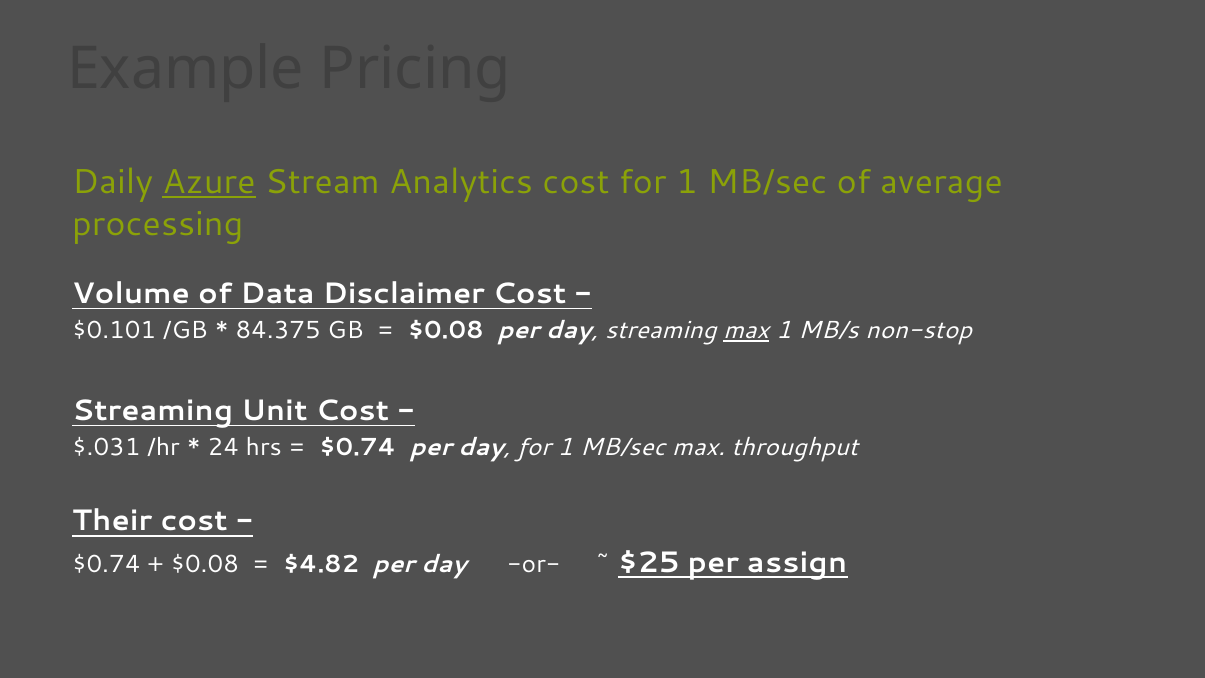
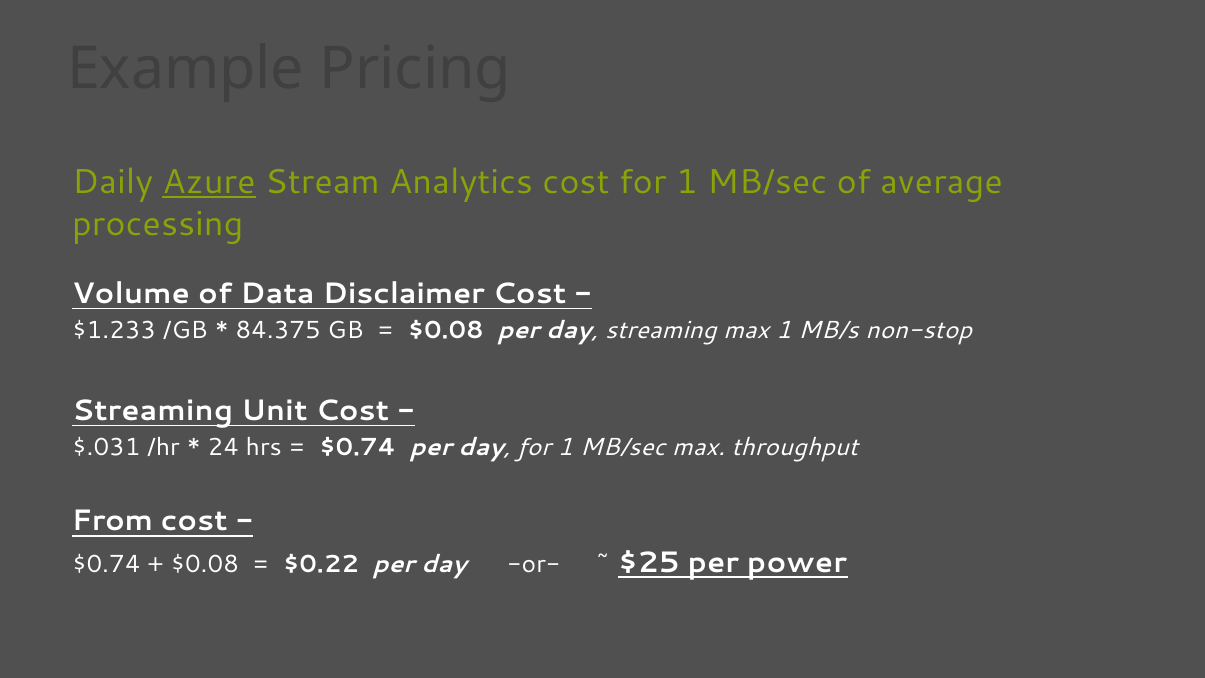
$0.101: $0.101 -> $1.233
max at (746, 330) underline: present -> none
Their: Their -> From
$4.82: $4.82 -> $0.22
assign: assign -> power
